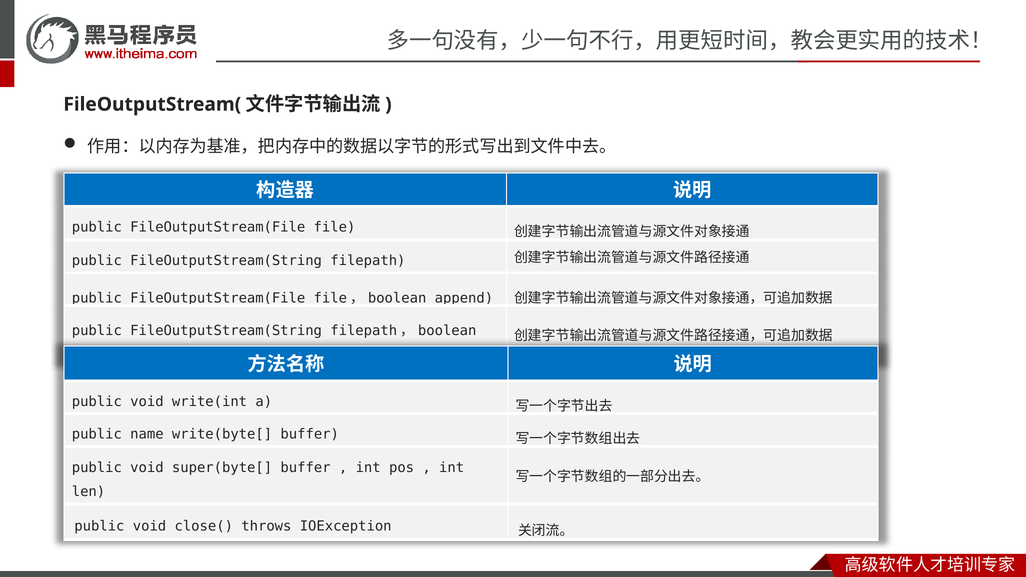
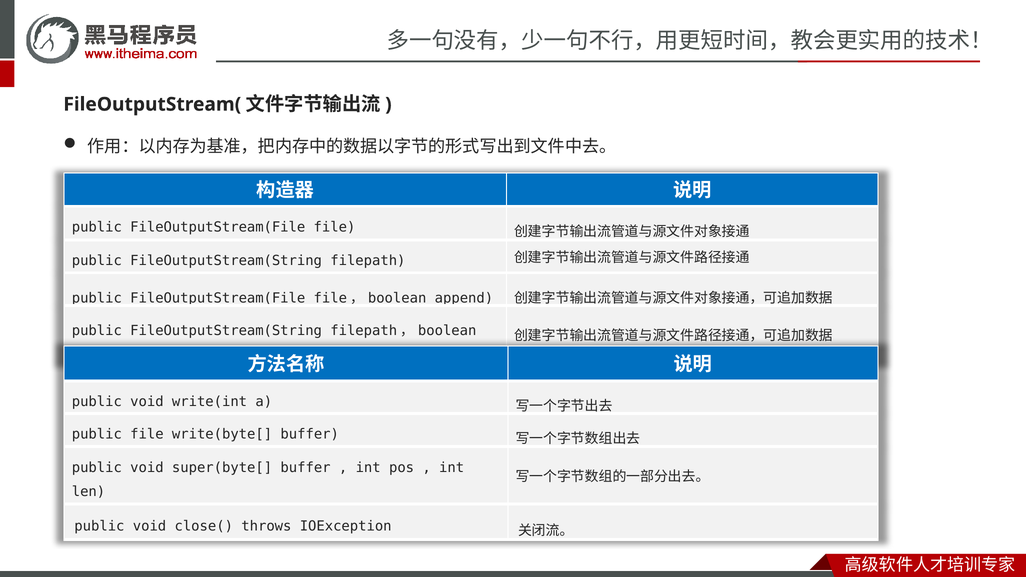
public name: name -> file
